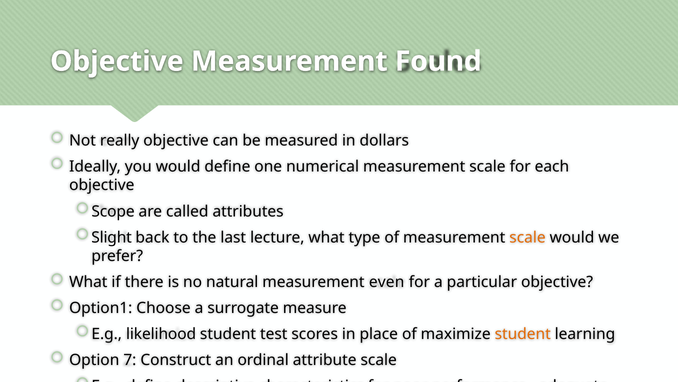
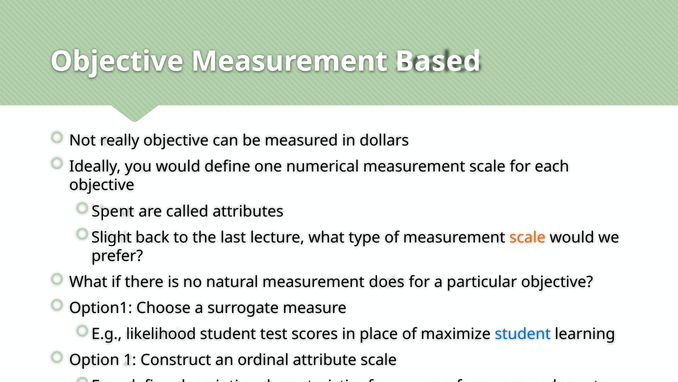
Found: Found -> Based
Scope: Scope -> Spent
even: even -> does
student at (523, 334) colour: orange -> blue
7: 7 -> 1
